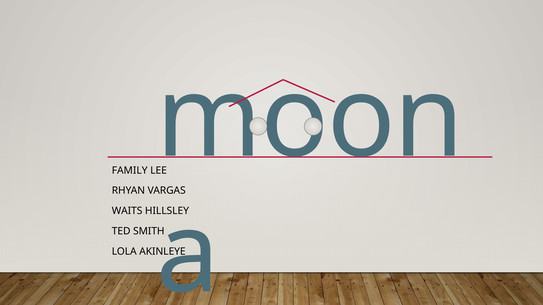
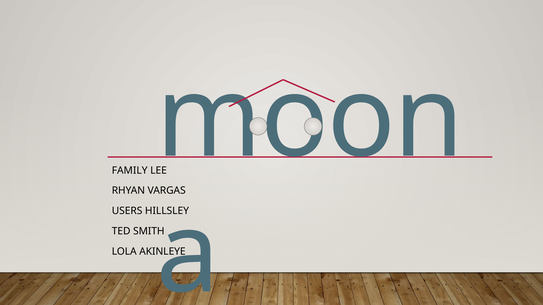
WAITS: WAITS -> USERS
